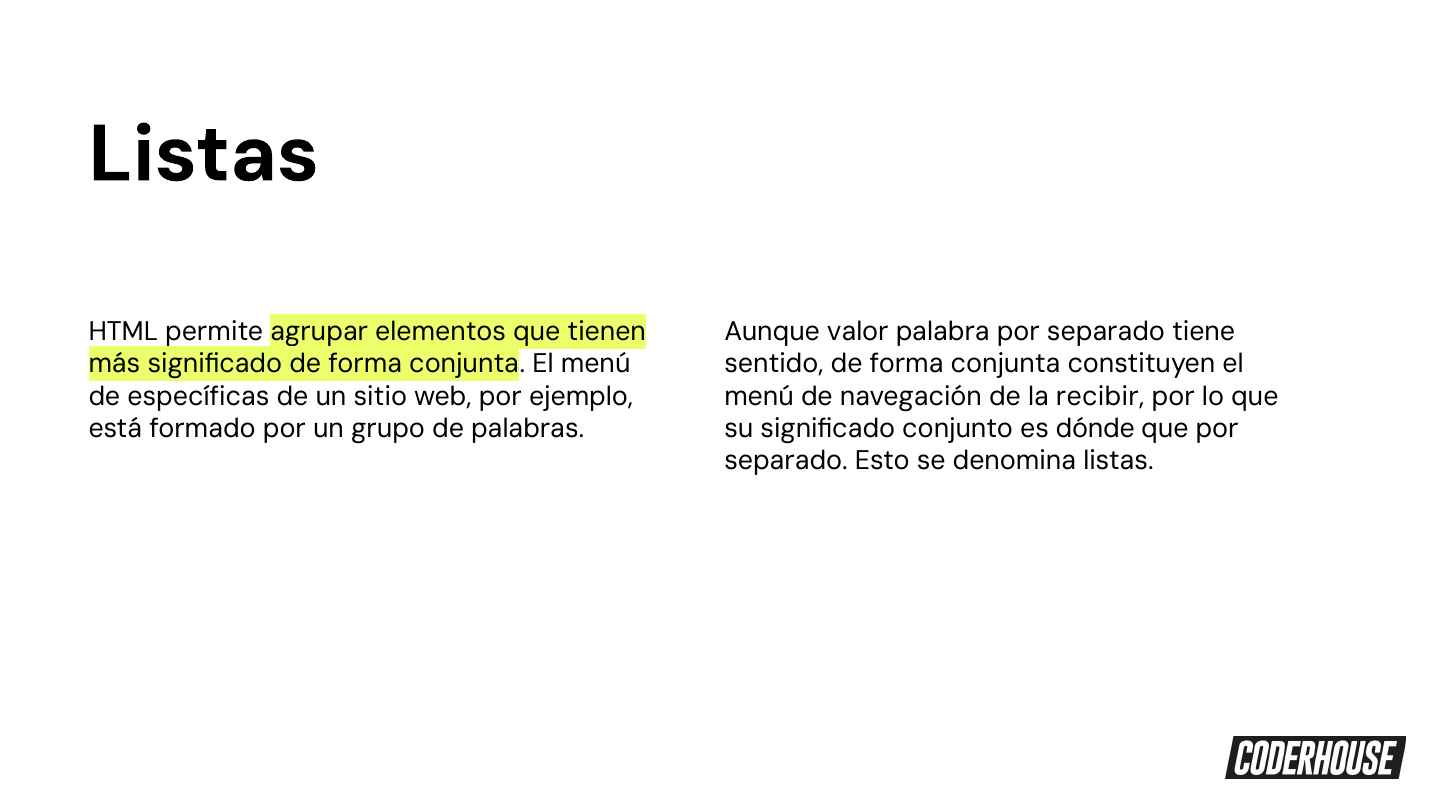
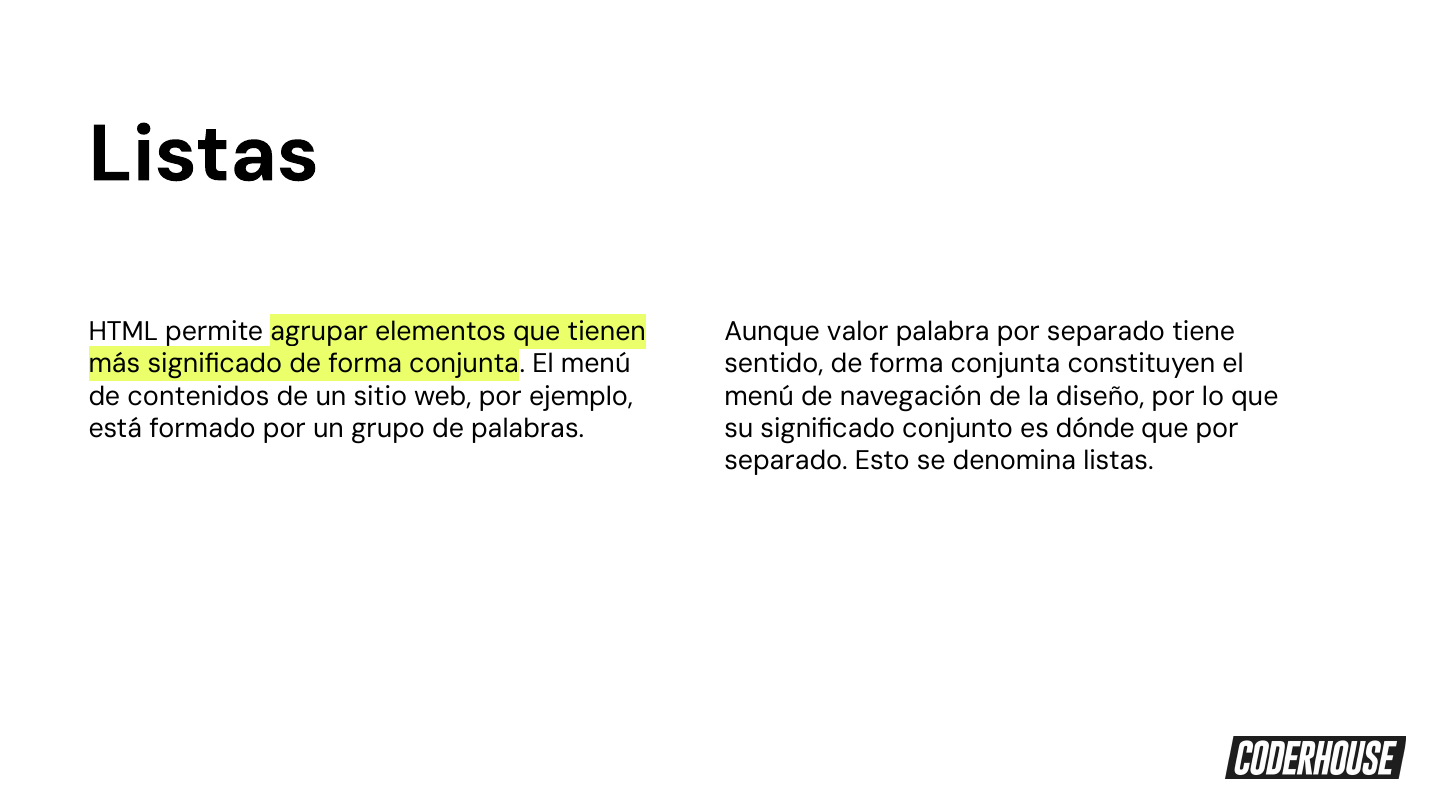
específicas: específicas -> contenidos
recibir: recibir -> diseño
